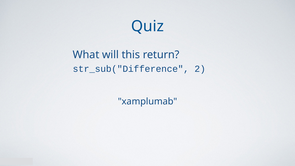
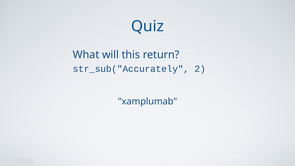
str_sub("Difference: str_sub("Difference -> str_sub("Accurately
